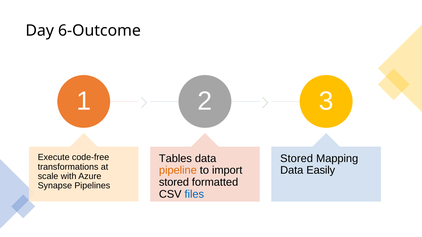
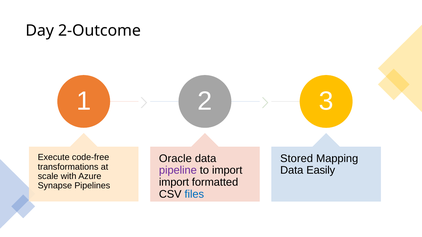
6-Outcome: 6-Outcome -> 2-Outcome
Tables: Tables -> Oracle
pipeline colour: orange -> purple
stored at (174, 182): stored -> import
